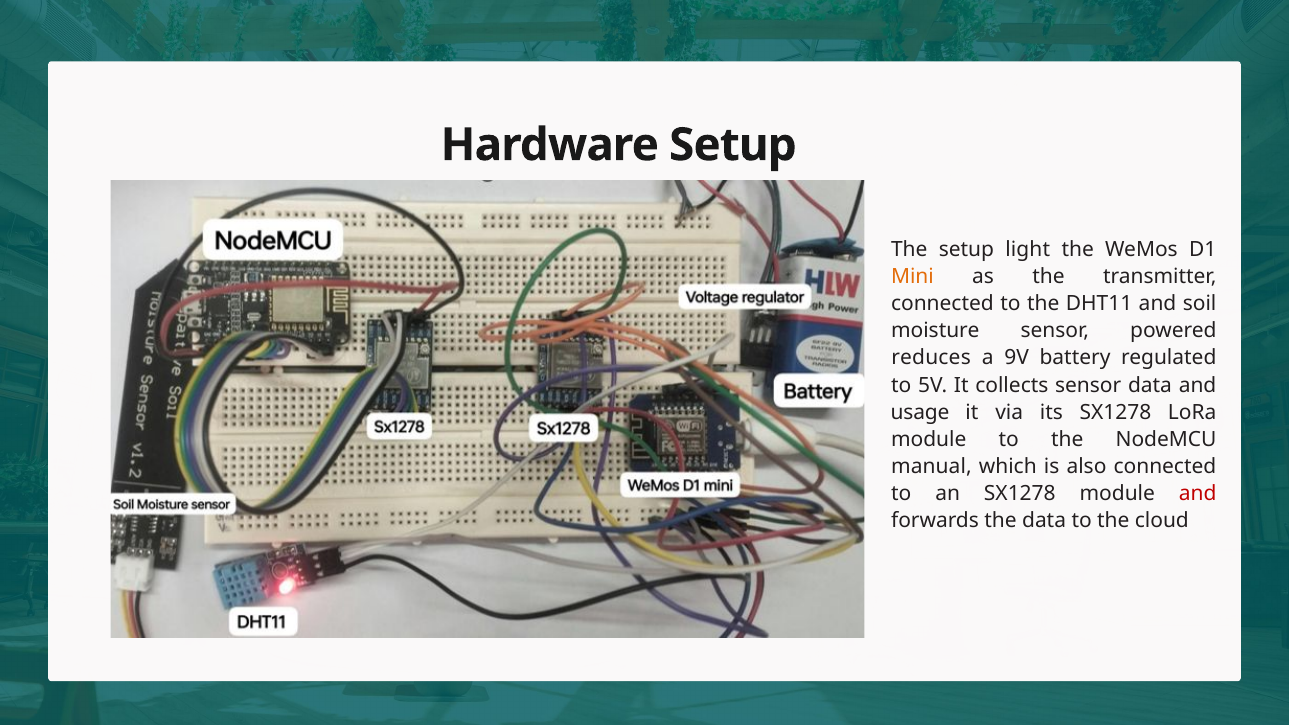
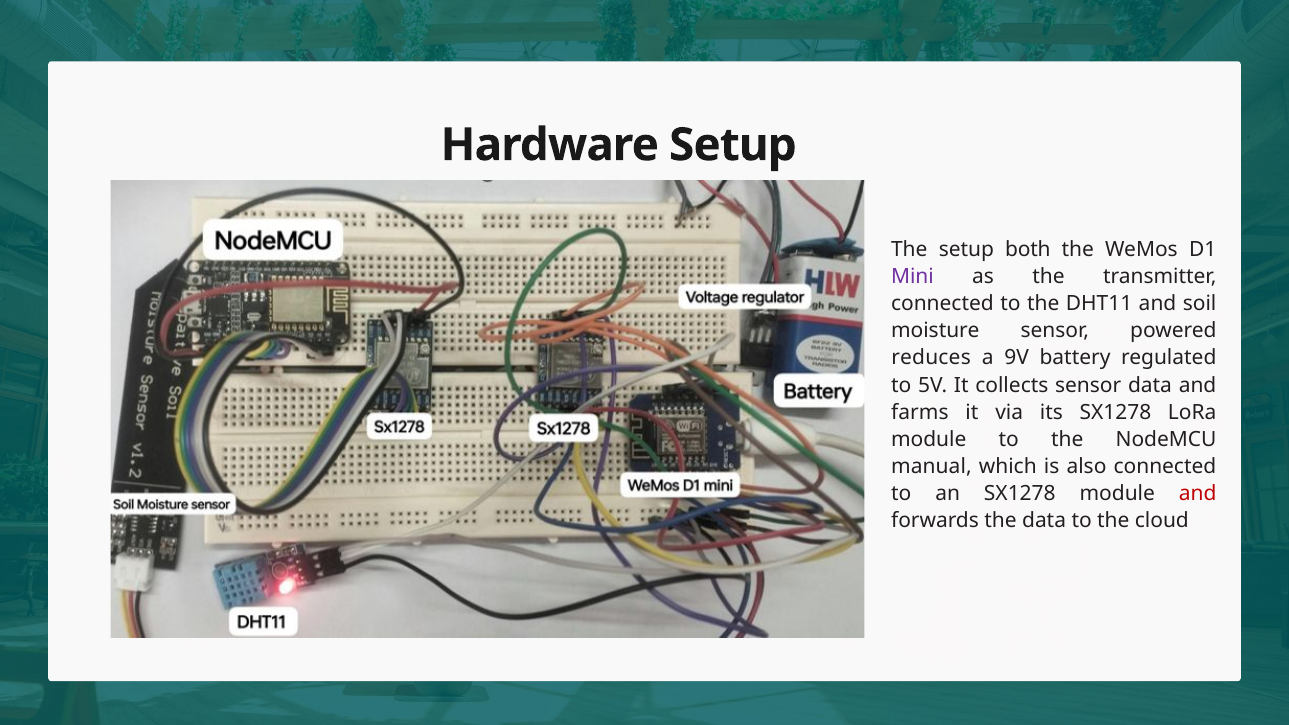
light: light -> both
Mini colour: orange -> purple
usage: usage -> farms
